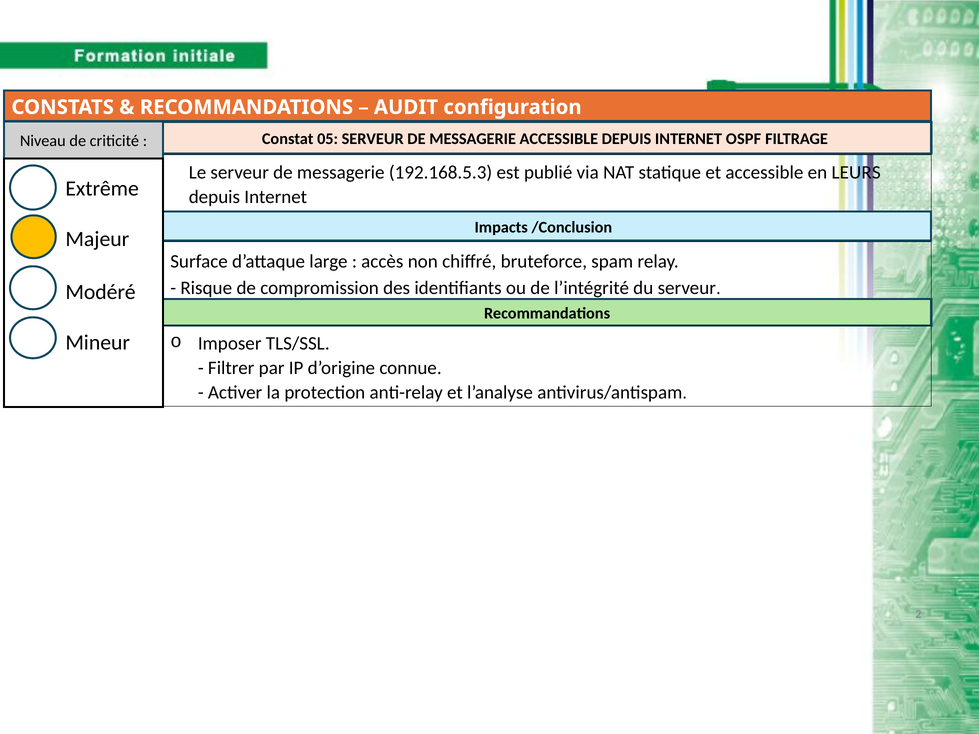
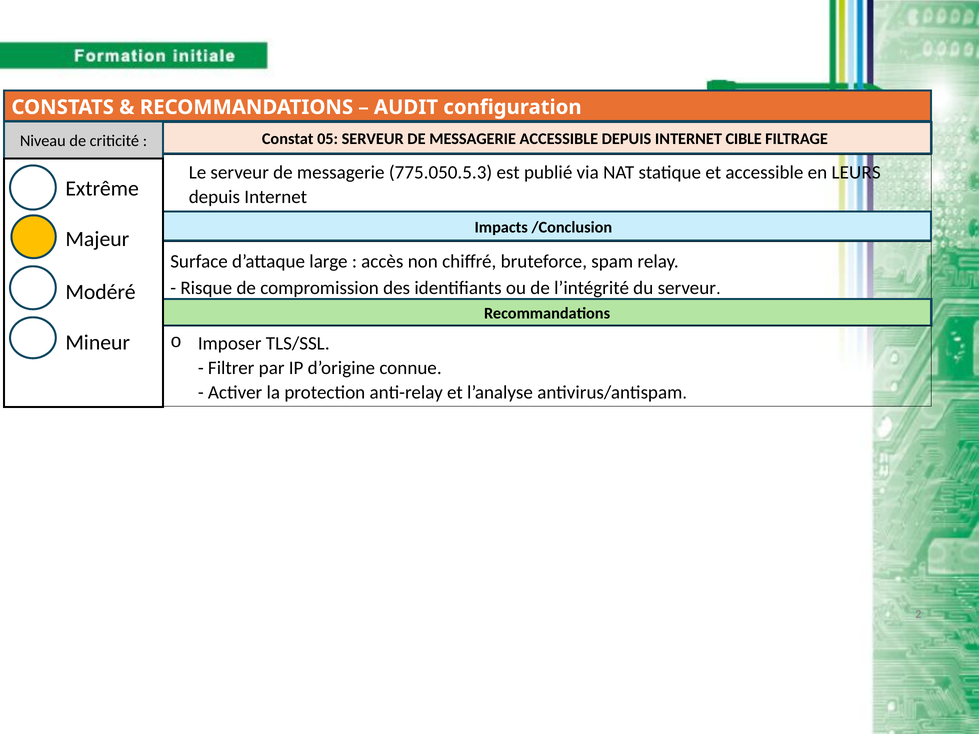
OSPF: OSPF -> CIBLE
192.168.5.3: 192.168.5.3 -> 775.050.5.3
